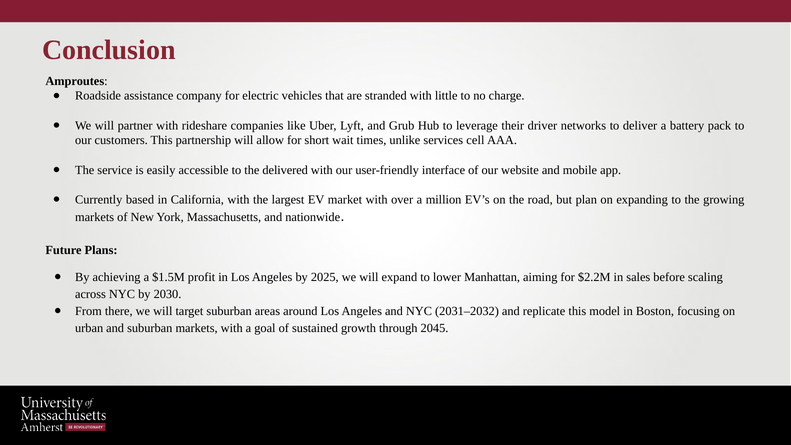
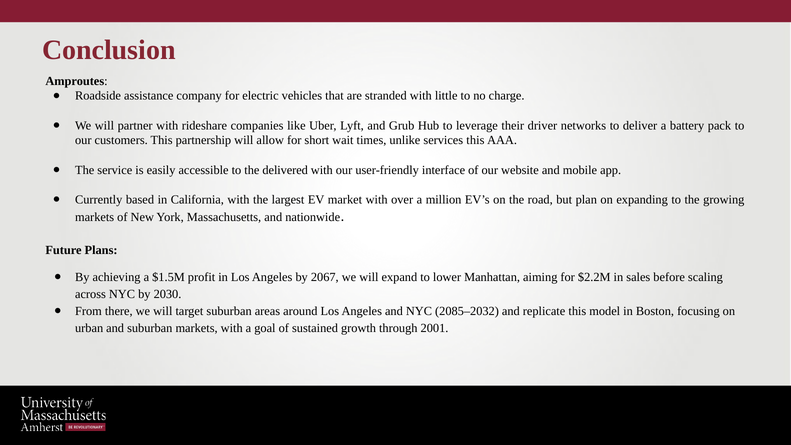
services cell: cell -> this
2025: 2025 -> 2067
2031–2032: 2031–2032 -> 2085–2032
2045: 2045 -> 2001
